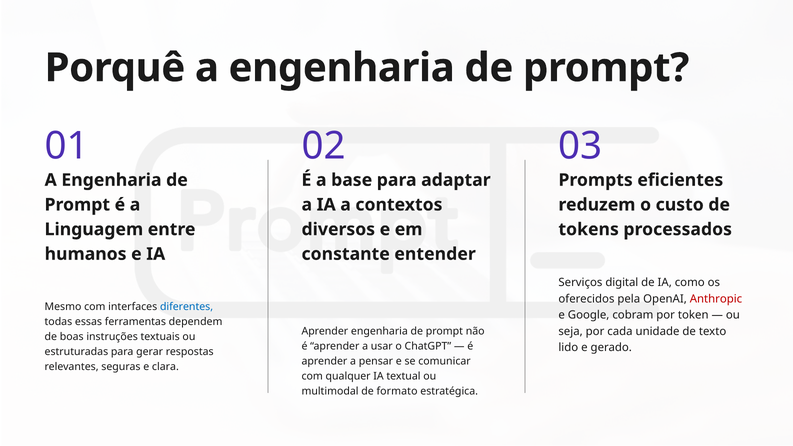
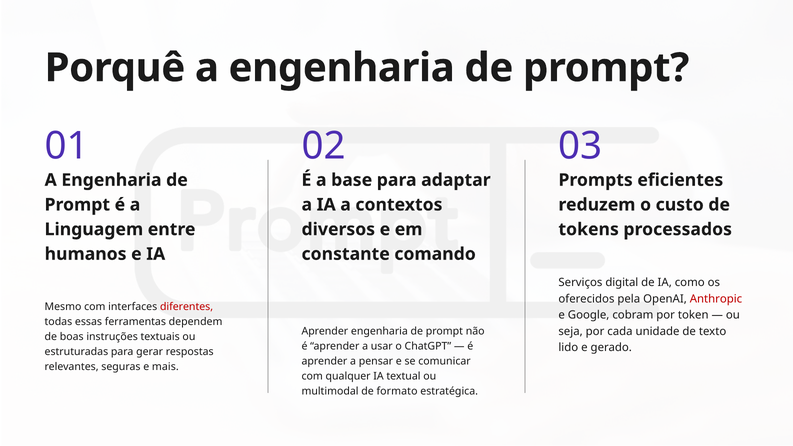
entender: entender -> comando
diferentes colour: blue -> red
clara: clara -> mais
